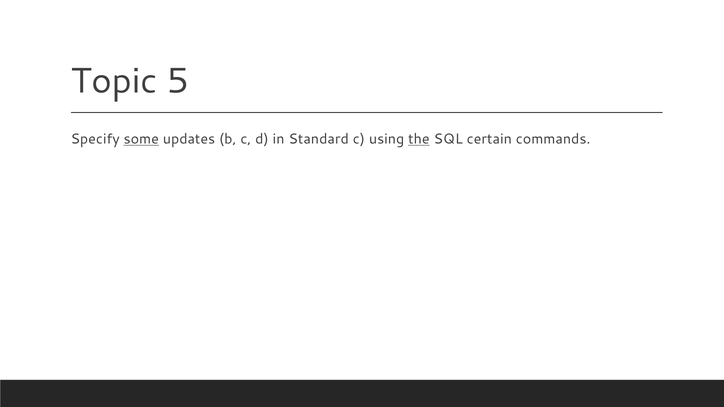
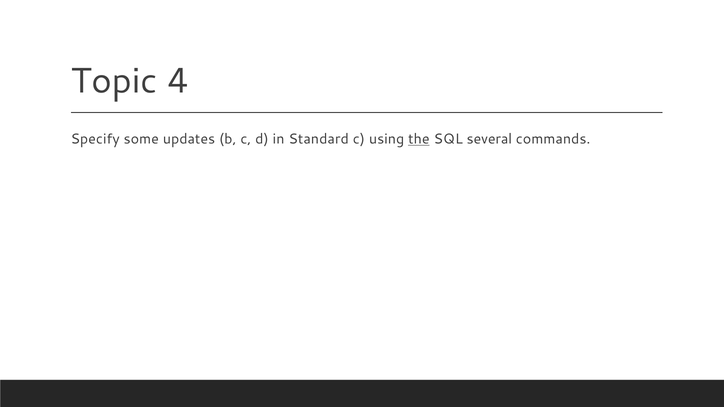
5: 5 -> 4
some underline: present -> none
certain: certain -> several
